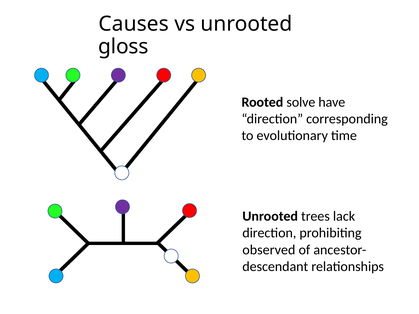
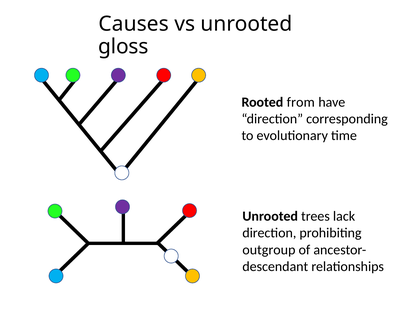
solve: solve -> from
observed: observed -> outgroup
